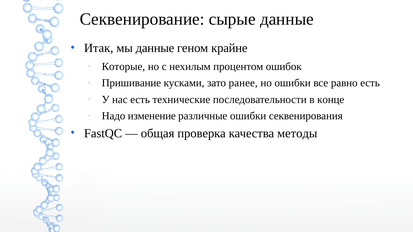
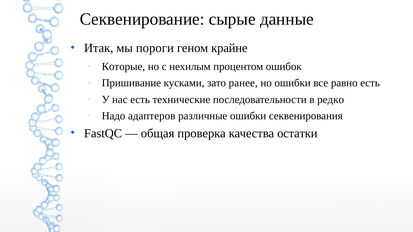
мы данные: данные -> пороги
конце: конце -> редко
изменение: изменение -> адаптеров
методы: методы -> остатки
